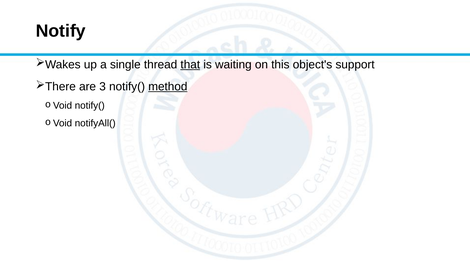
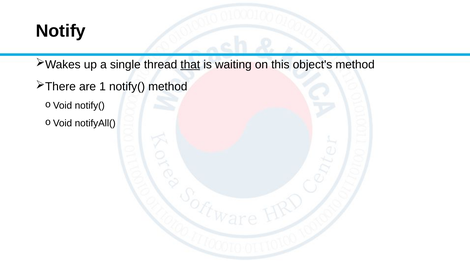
object's support: support -> method
3: 3 -> 1
method at (168, 87) underline: present -> none
